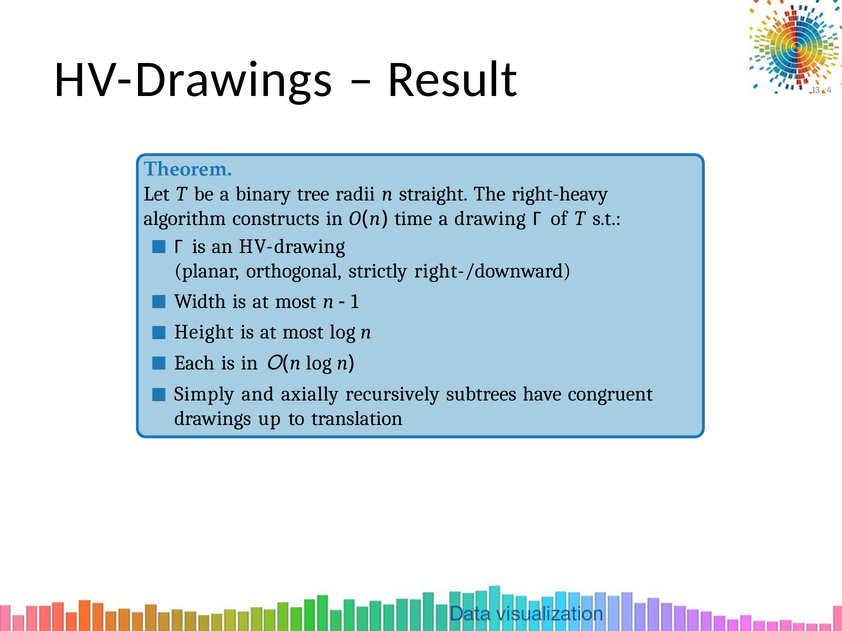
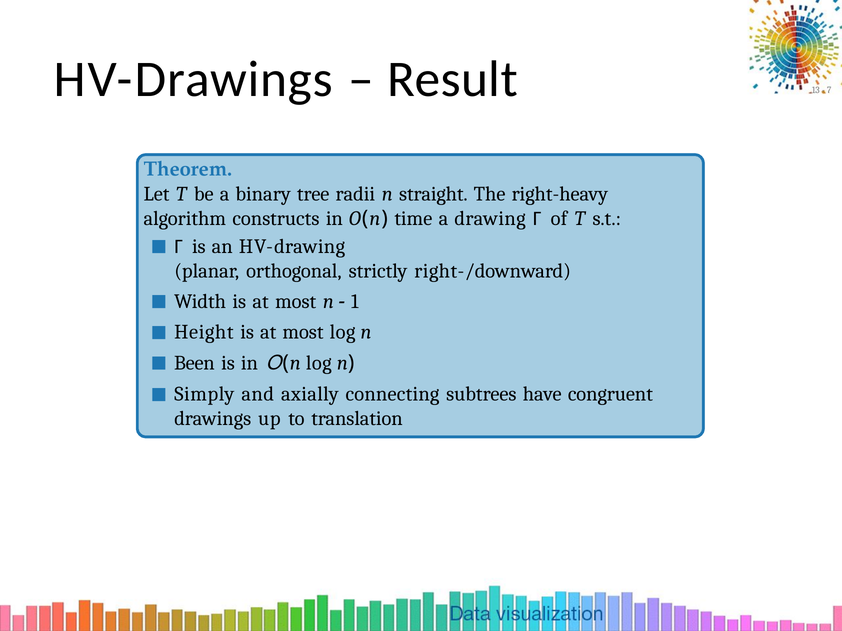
4: 4 -> 7
Each: Each -> Been
recursively: recursively -> connecting
